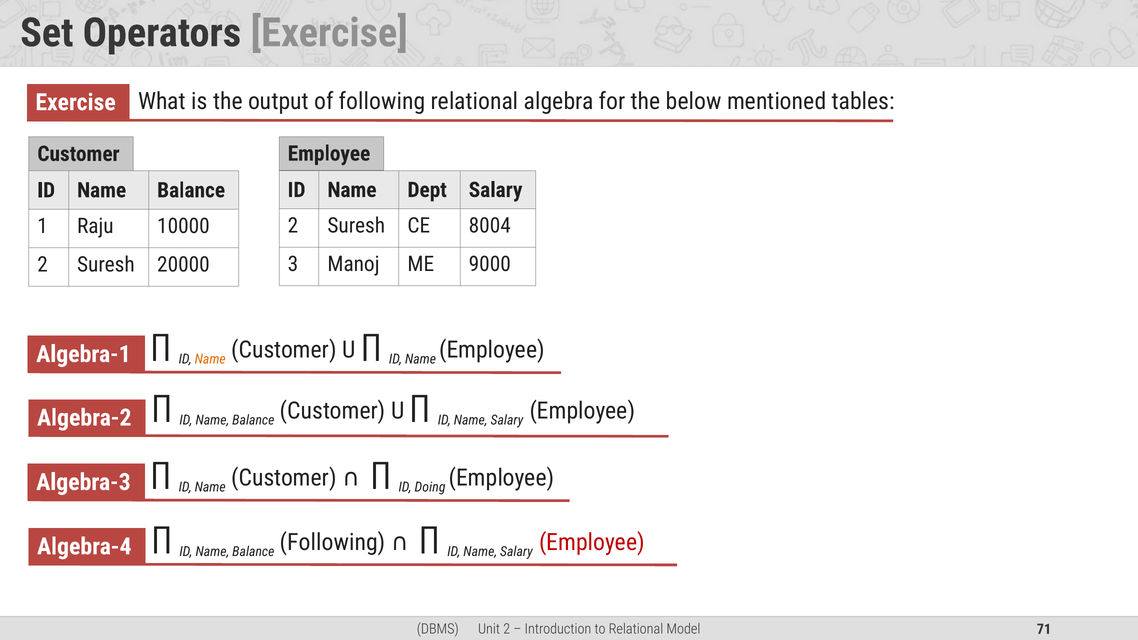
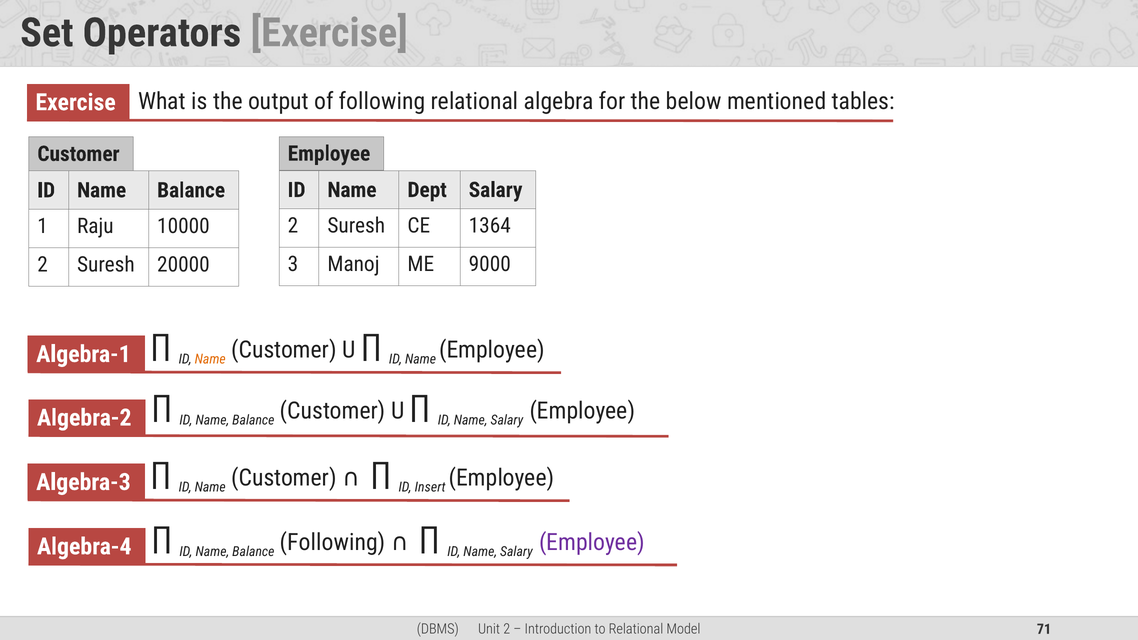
8004: 8004 -> 1364
Doing: Doing -> Insert
Employee at (592, 542) colour: red -> purple
